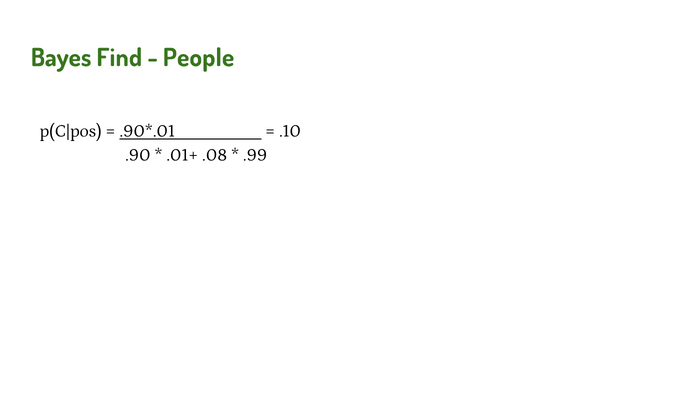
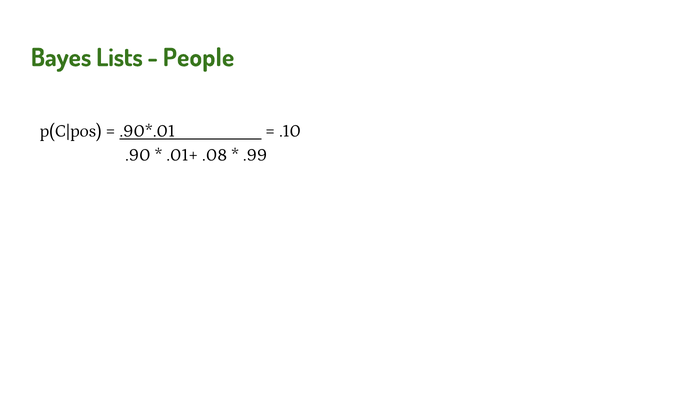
Find: Find -> Lists
